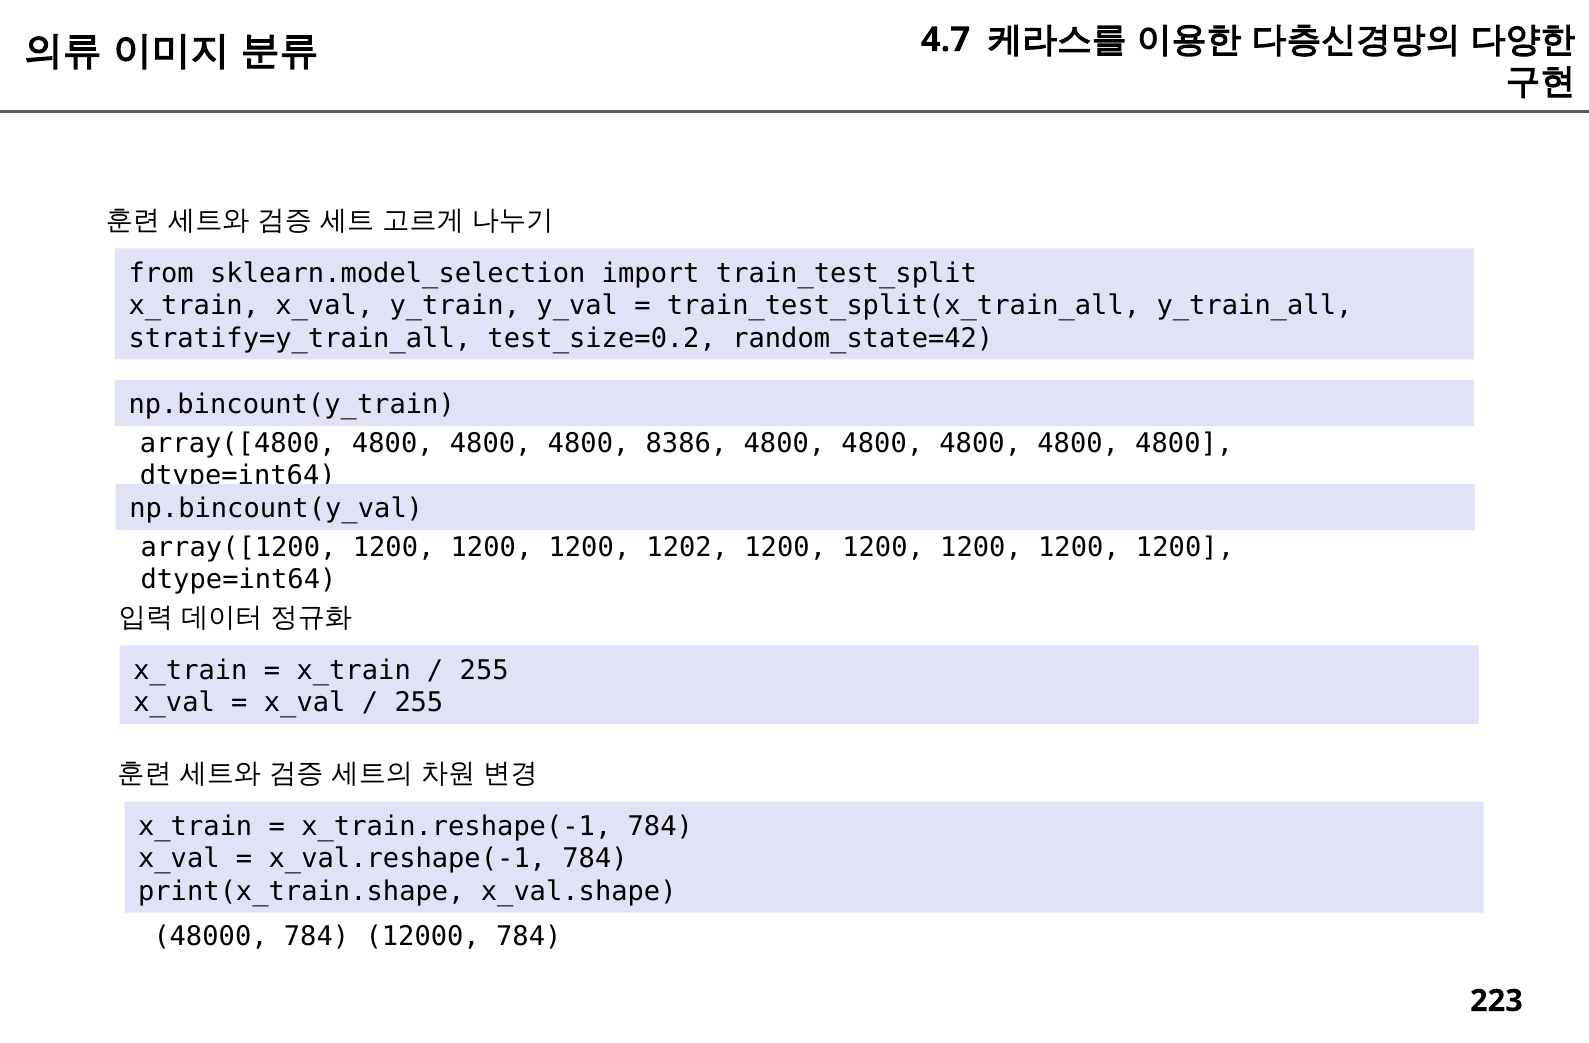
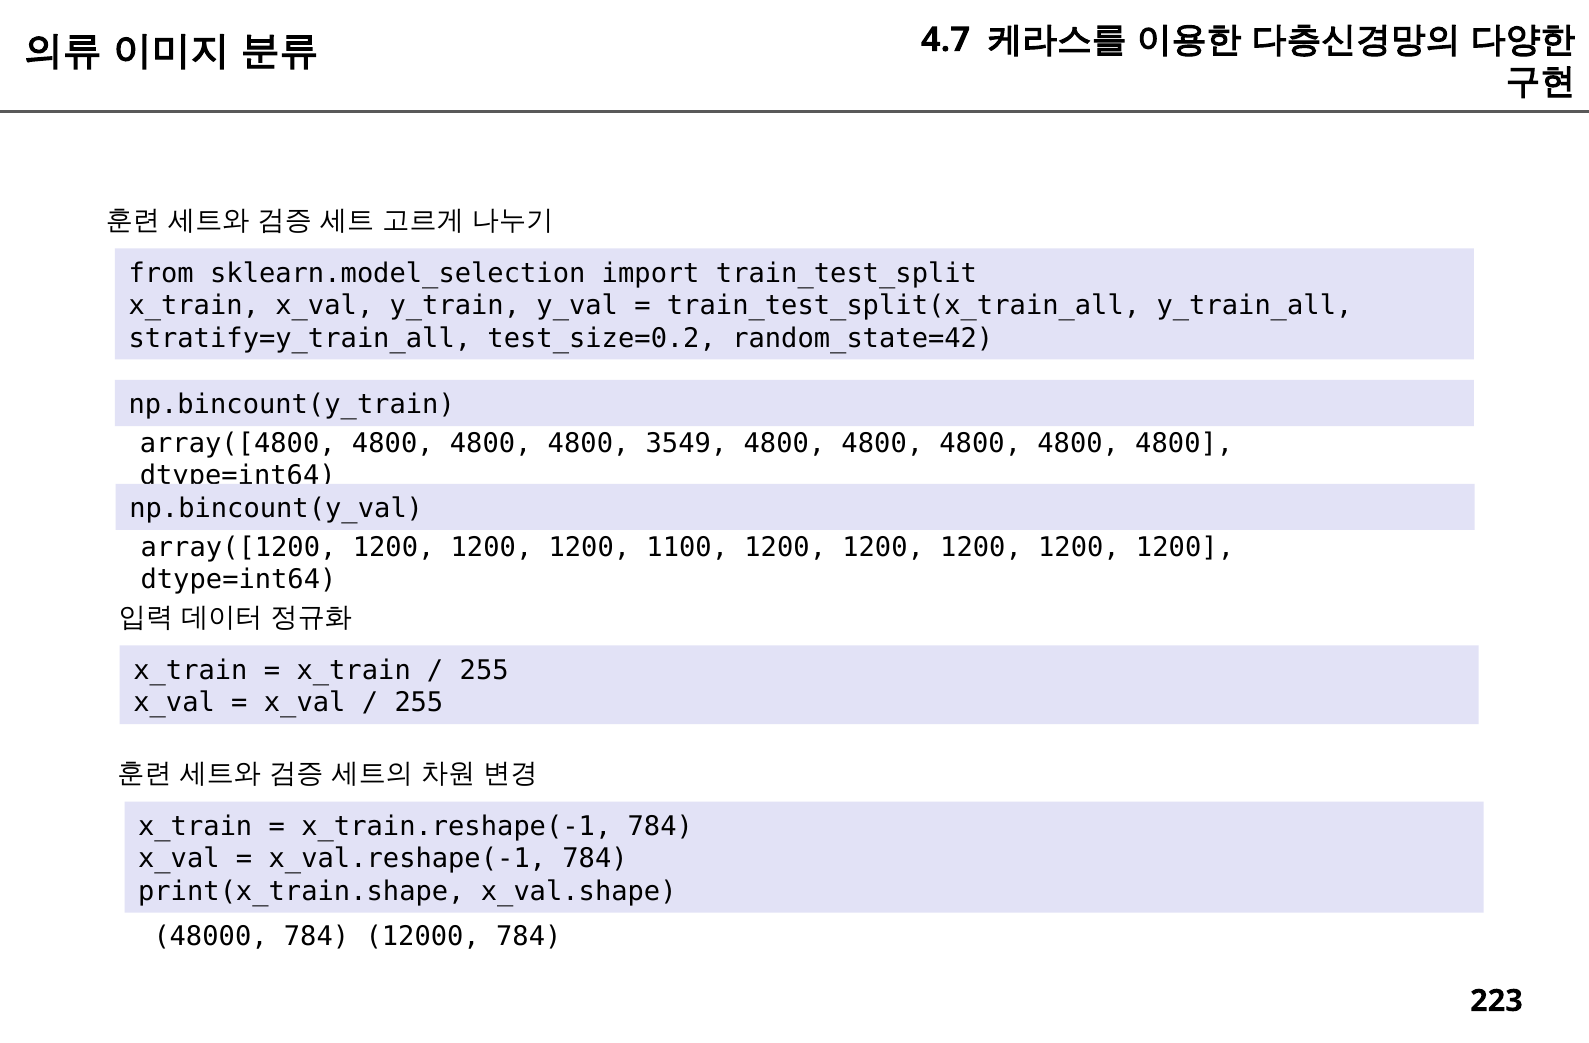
8386: 8386 -> 3549
1202: 1202 -> 1100
